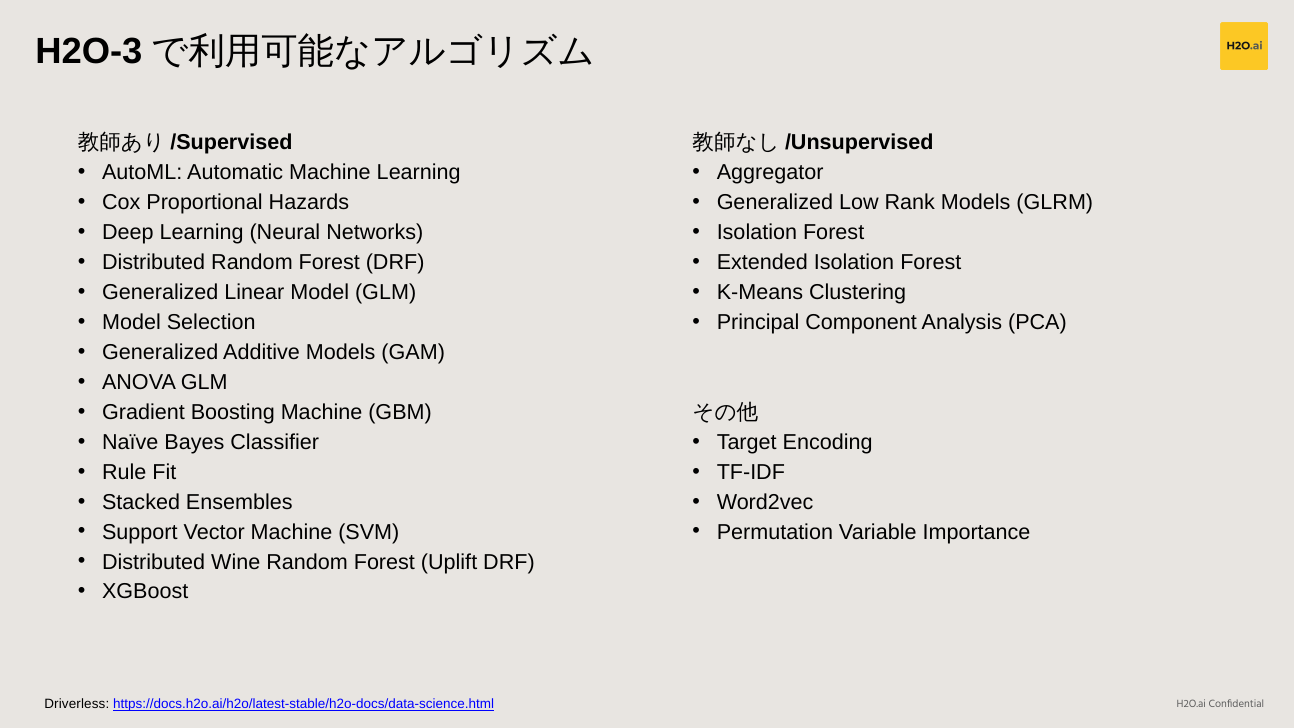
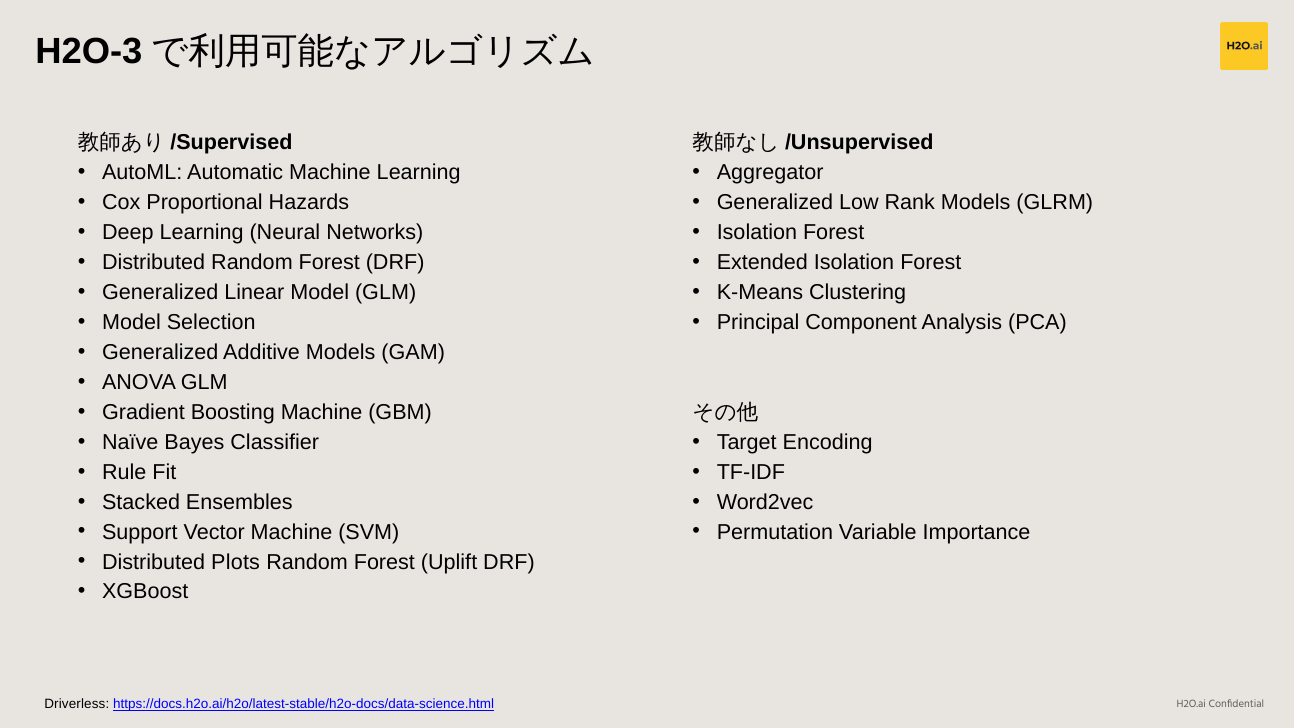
Wine: Wine -> Plots
